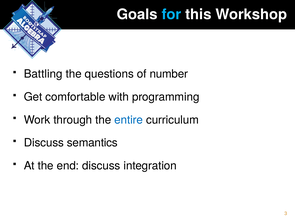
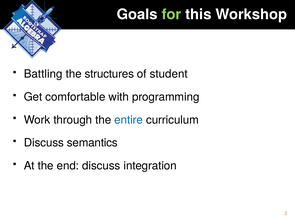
for colour: light blue -> light green
questions: questions -> structures
number: number -> student
